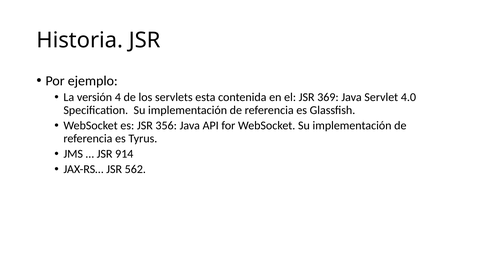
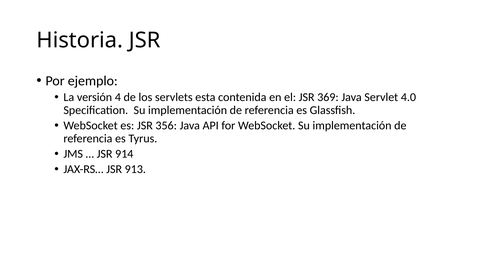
562: 562 -> 913
